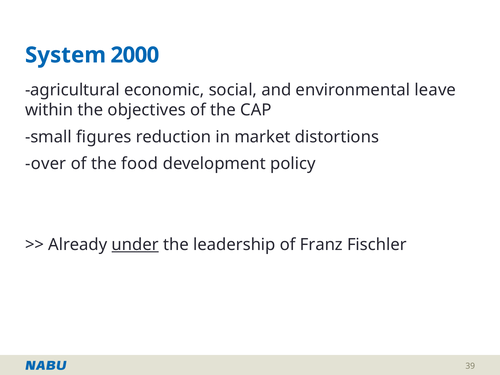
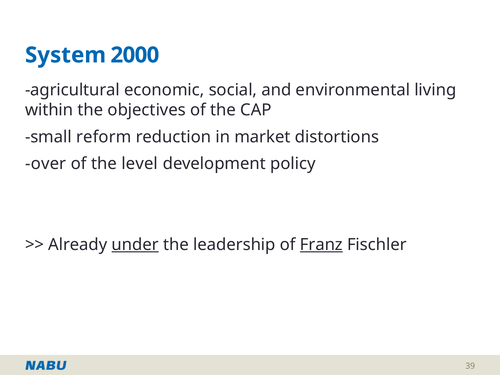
leave: leave -> living
figures: figures -> reform
food: food -> level
Franz underline: none -> present
